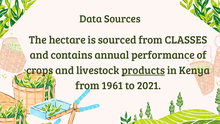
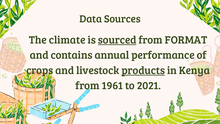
hectare: hectare -> climate
sourced underline: none -> present
CLASSES: CLASSES -> FORMAT
